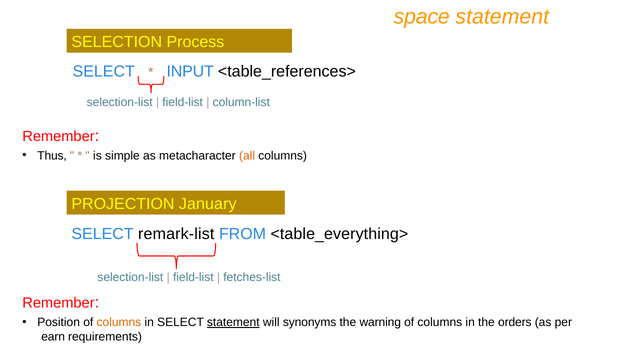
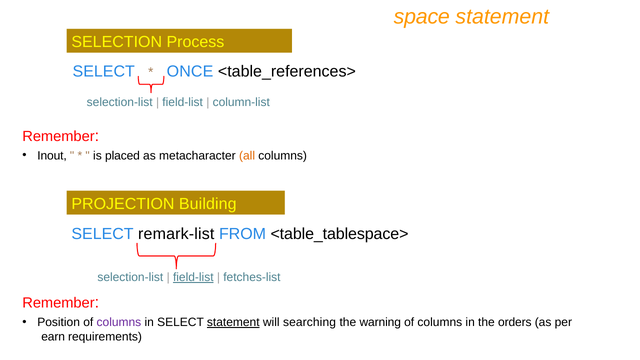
INPUT: INPUT -> ONCE
Thus: Thus -> Inout
simple: simple -> placed
January: January -> Building
<table_everything>: <table_everything> -> <table_tablespace>
field-list at (193, 277) underline: none -> present
columns at (119, 322) colour: orange -> purple
synonyms: synonyms -> searching
